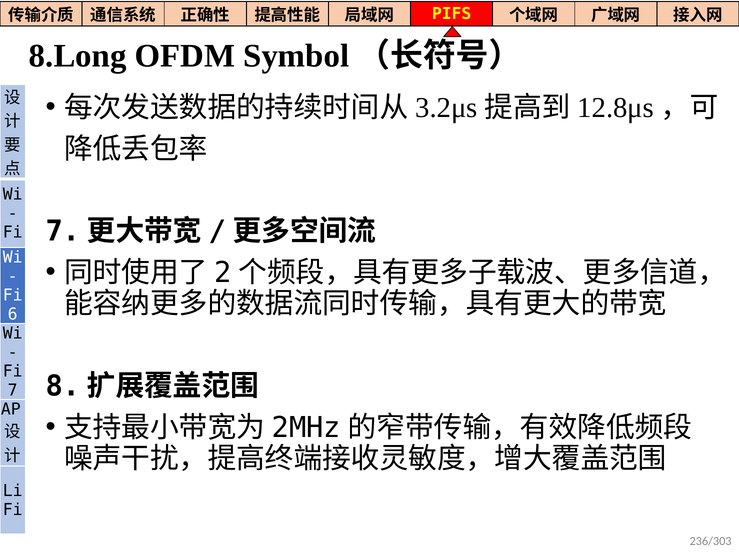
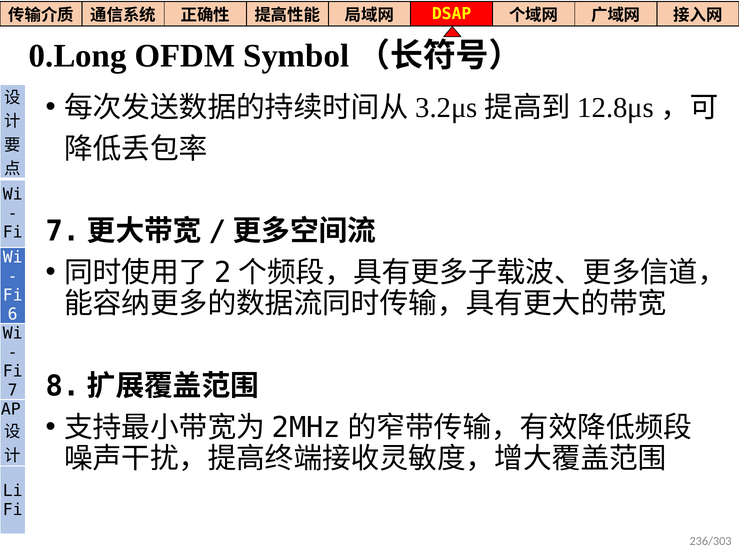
PIFS: PIFS -> DSAP
8.Long: 8.Long -> 0.Long
